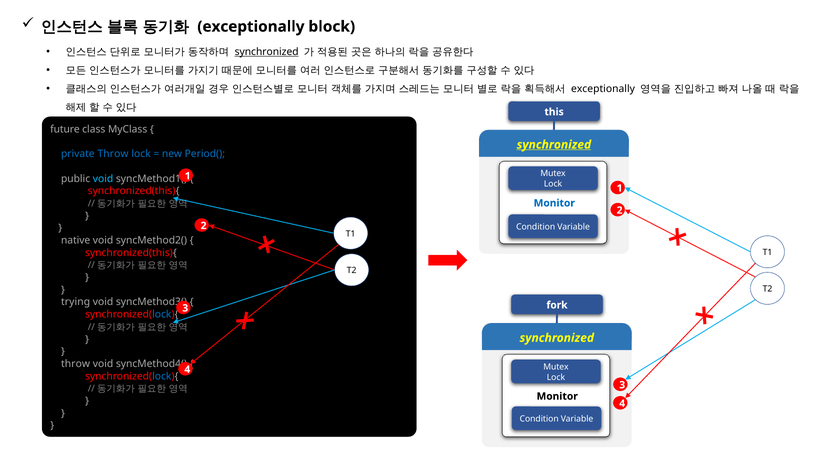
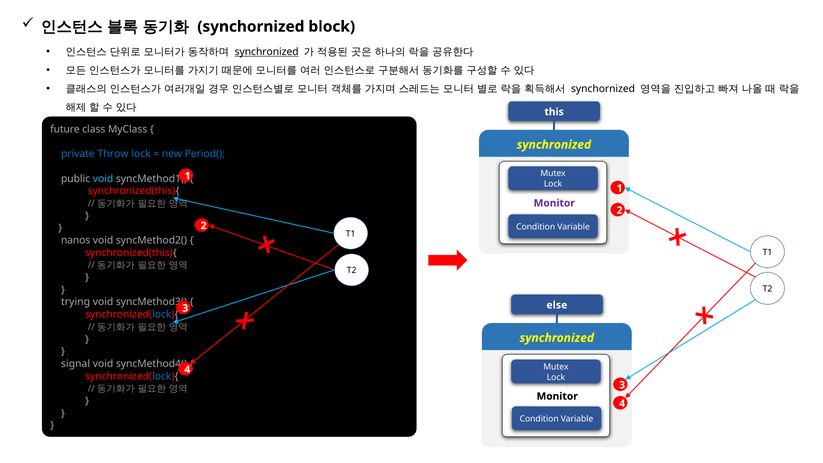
exceptionally at (251, 27): exceptionally -> synchornized
exceptionally at (603, 89): exceptionally -> synchornized
synchronized at (554, 145) underline: present -> none
Monitor at (554, 203) colour: blue -> purple
native: native -> nanos
fork: fork -> else
throw at (76, 364): throw -> signal
